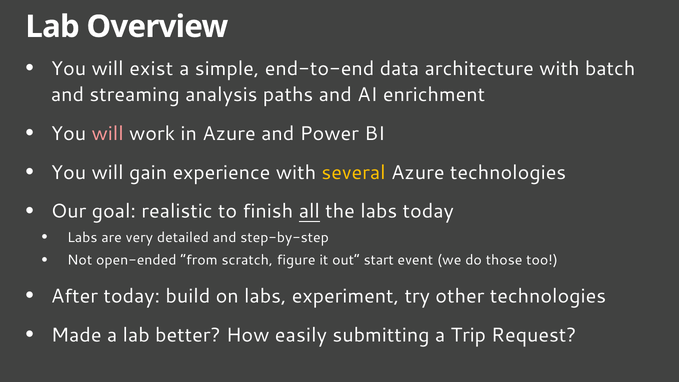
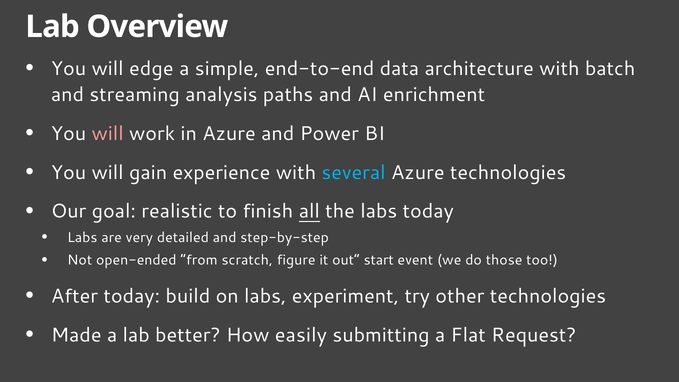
exist: exist -> edge
several colour: yellow -> light blue
Trip: Trip -> Flat
